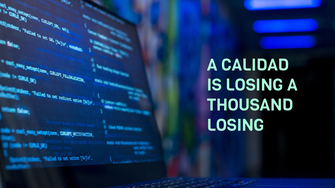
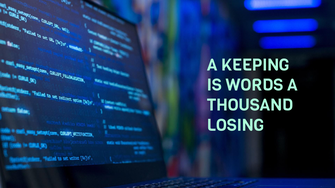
CALIDAD: CALIDAD -> KEEPING
IS LOSING: LOSING -> WORDS
